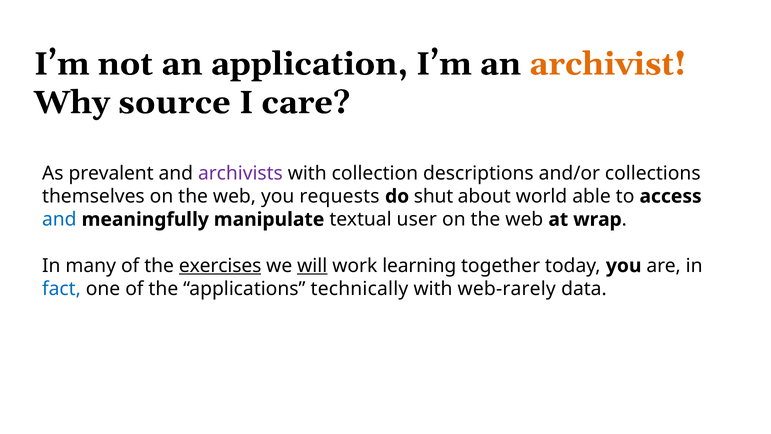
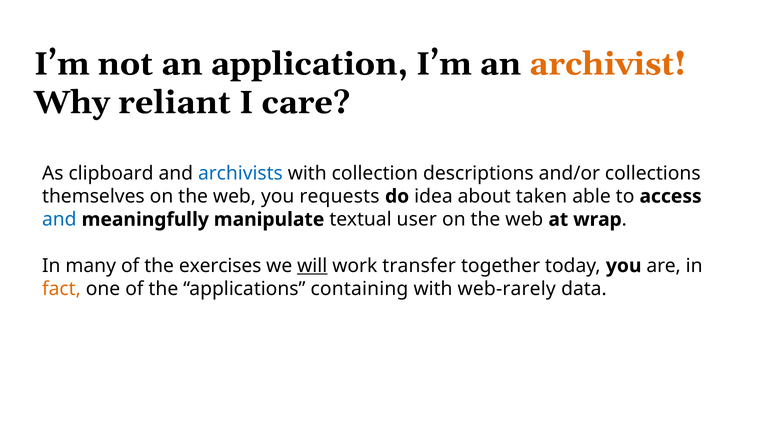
source: source -> reliant
prevalent: prevalent -> clipboard
archivists colour: purple -> blue
shut: shut -> idea
world: world -> taken
exercises underline: present -> none
learning: learning -> transfer
fact colour: blue -> orange
technically: technically -> containing
